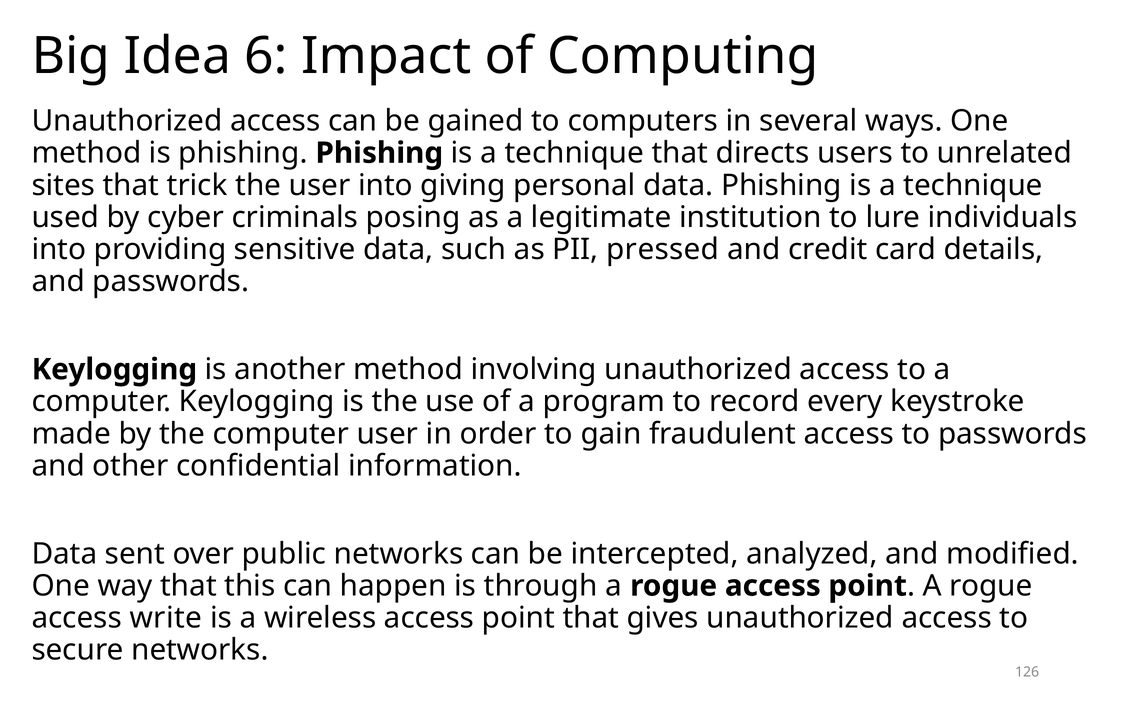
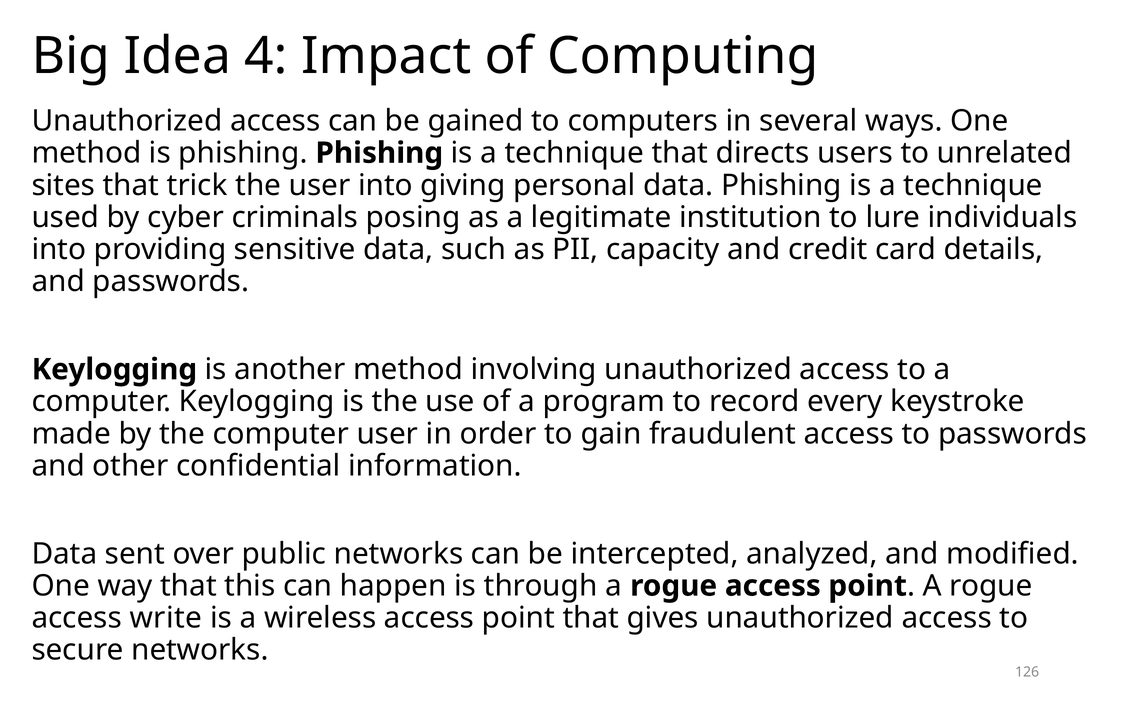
6: 6 -> 4
pressed: pressed -> capacity
